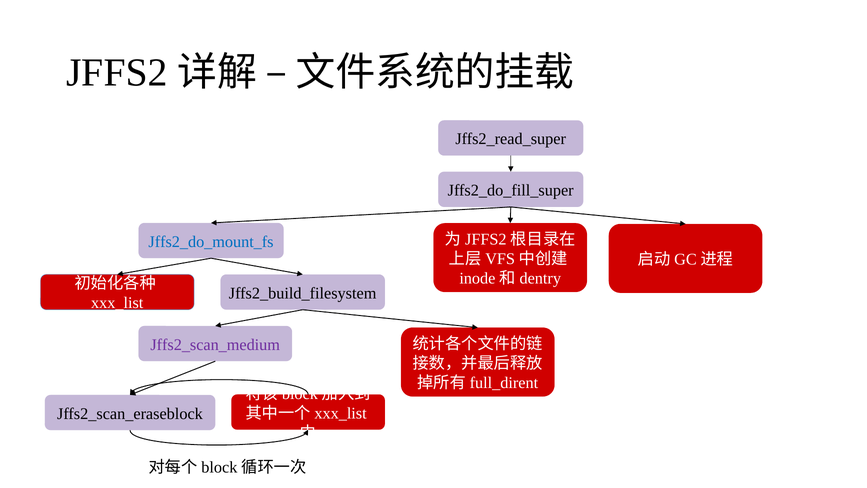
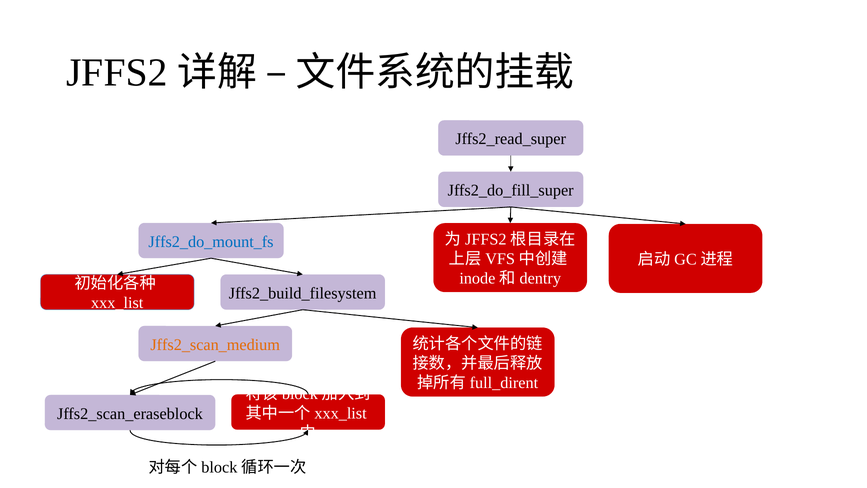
Jffs2_scan_medium colour: purple -> orange
